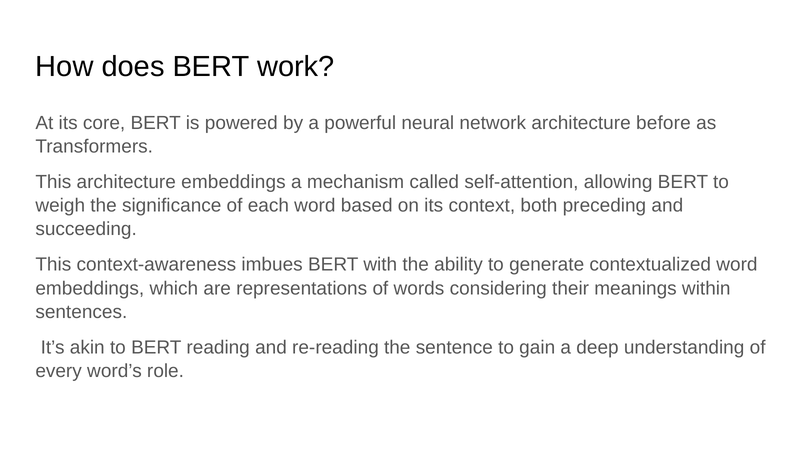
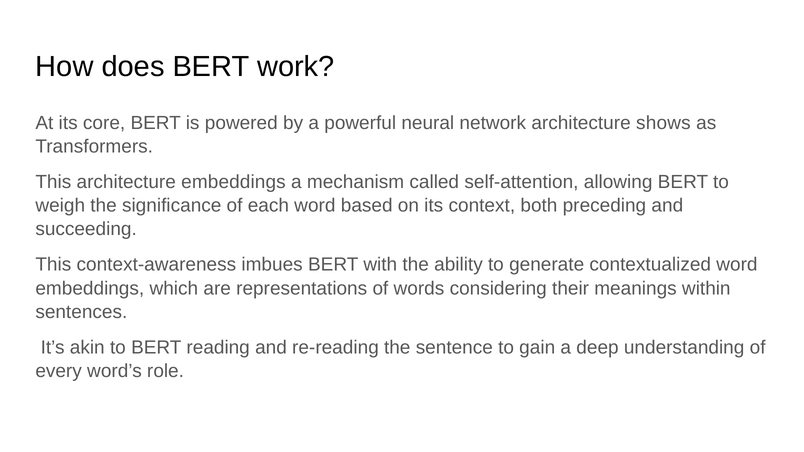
before: before -> shows
